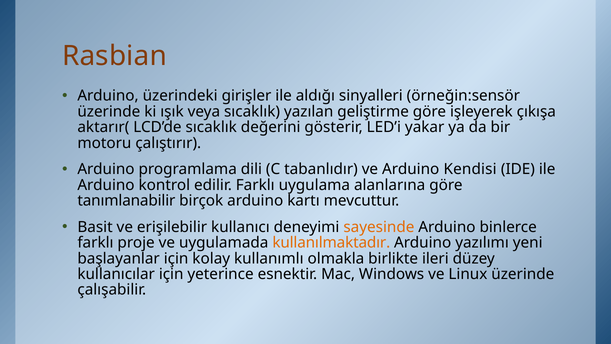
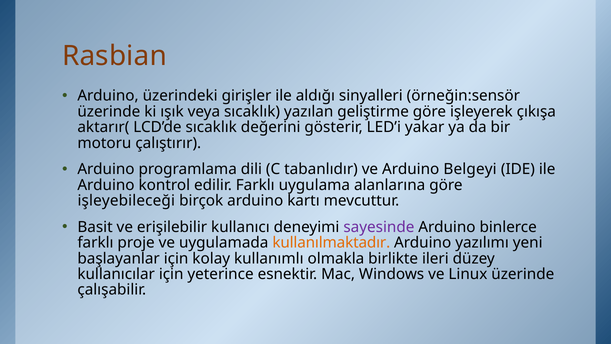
Kendisi: Kendisi -> Belgeyi
tanımlanabilir: tanımlanabilir -> işleyebileceği
sayesinde colour: orange -> purple
